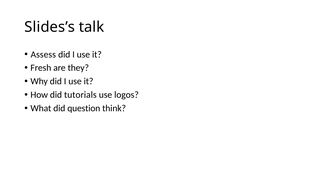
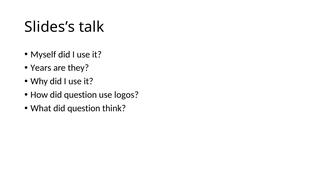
Assess: Assess -> Myself
Fresh: Fresh -> Years
How did tutorials: tutorials -> question
